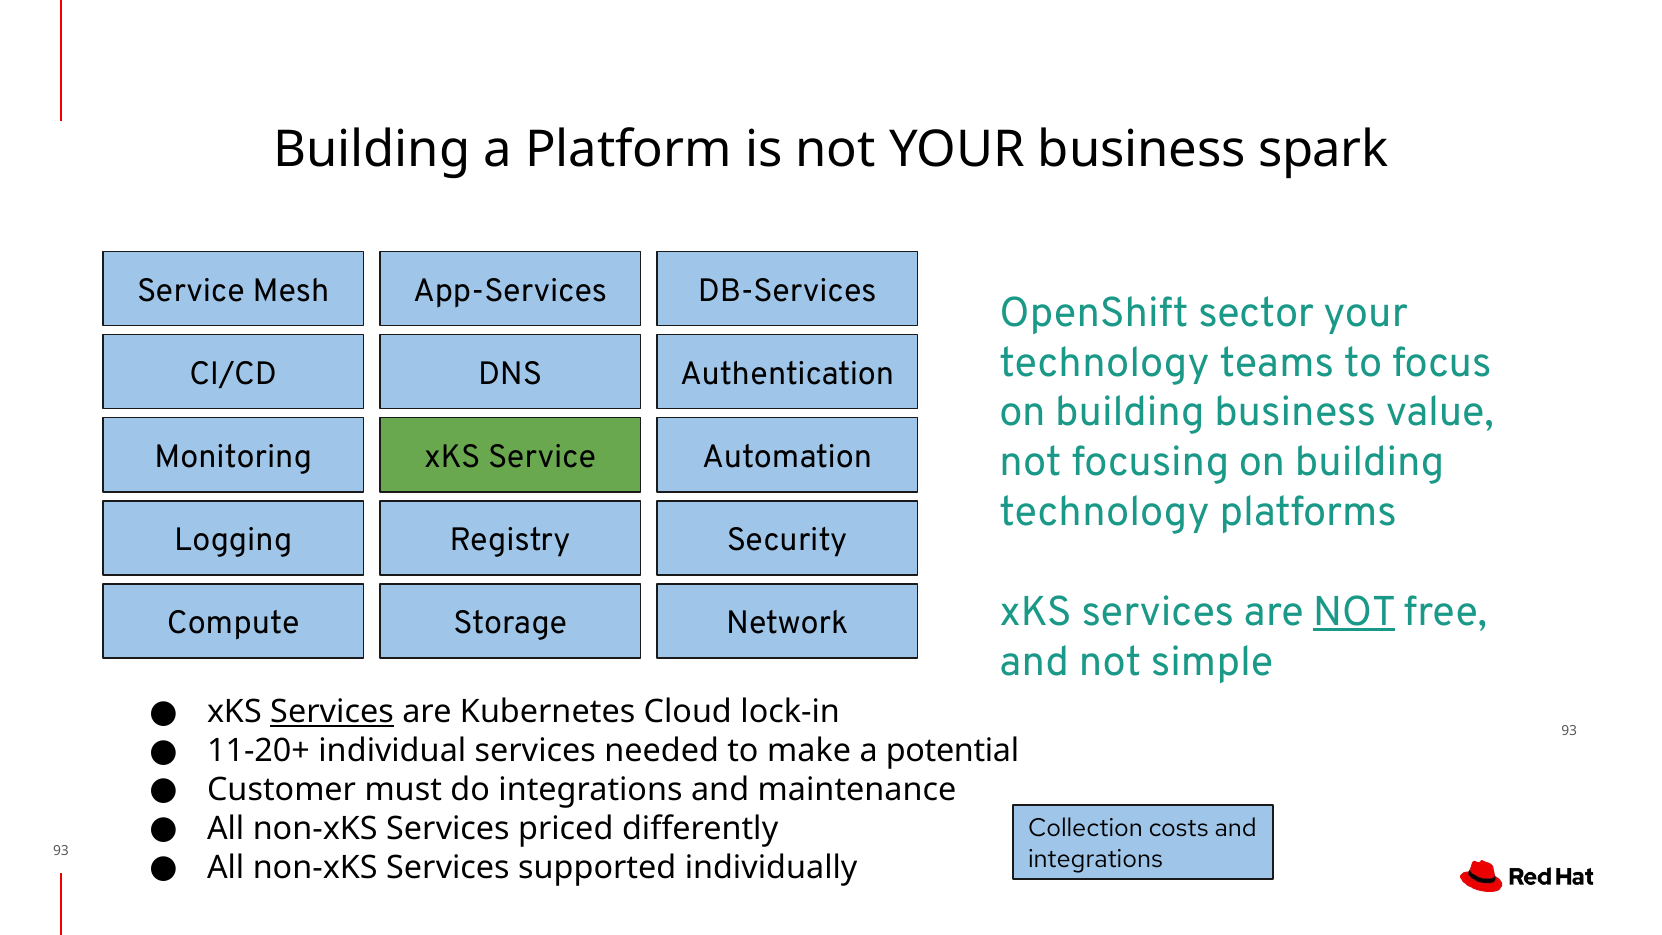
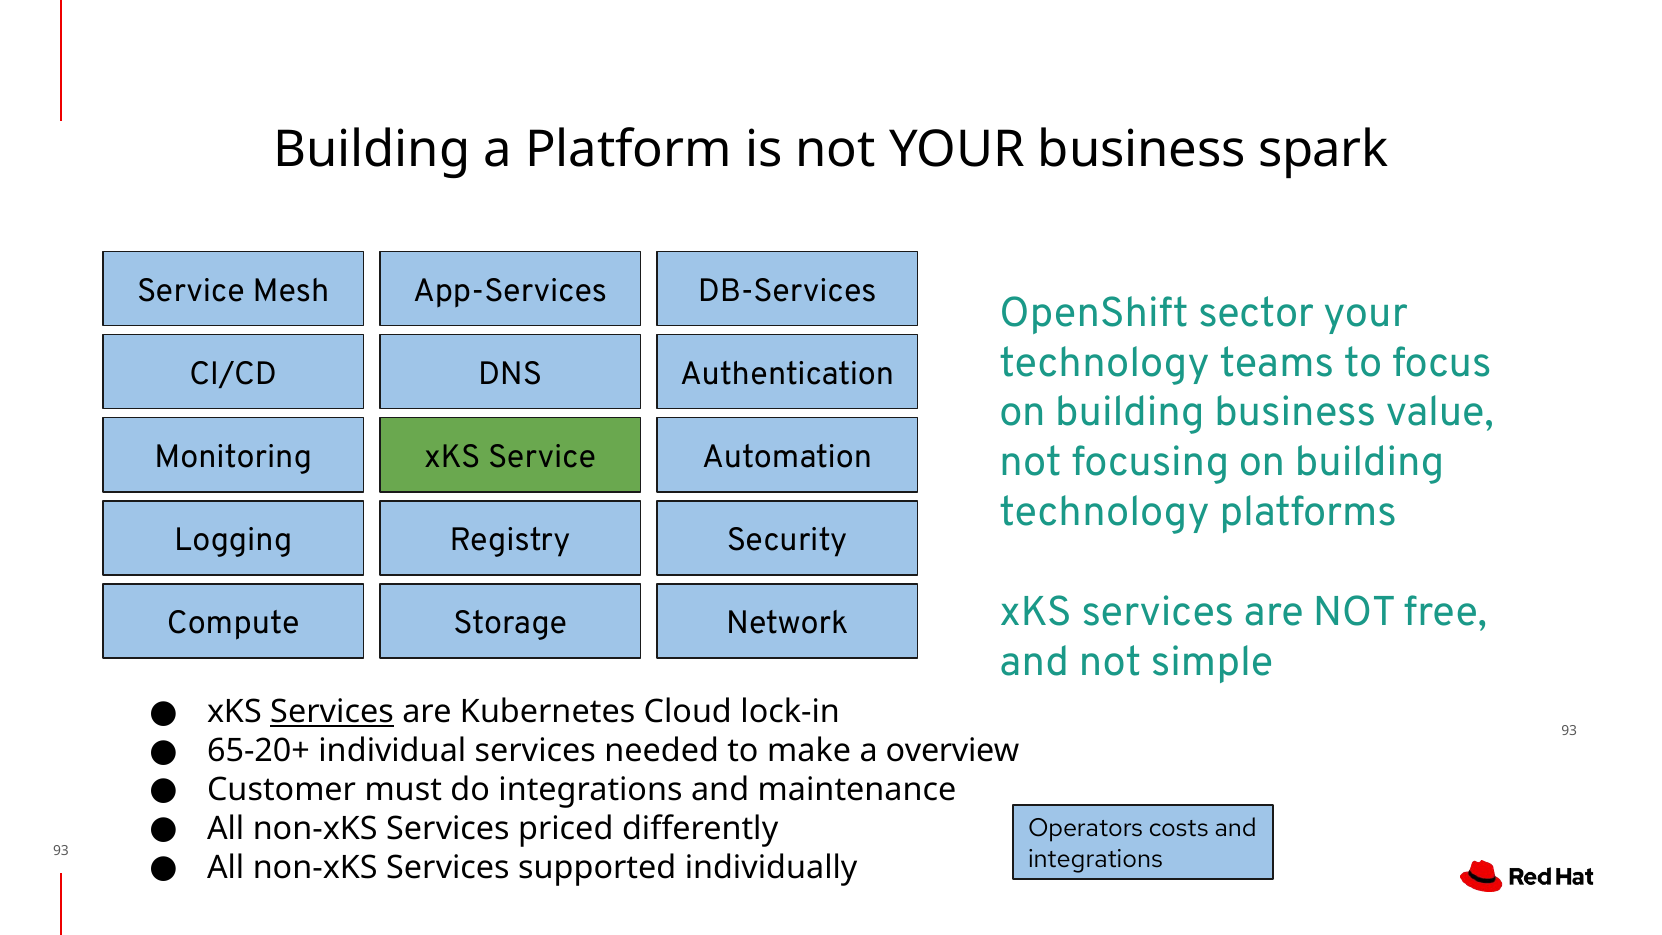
NOT at (1355, 612) underline: present -> none
11-20+: 11-20+ -> 65-20+
potential: potential -> overview
Collection: Collection -> Operators
